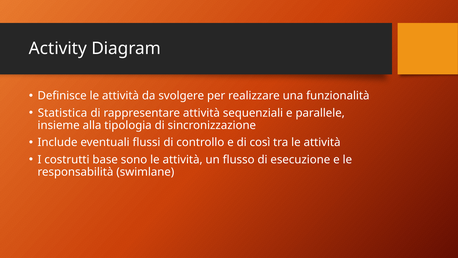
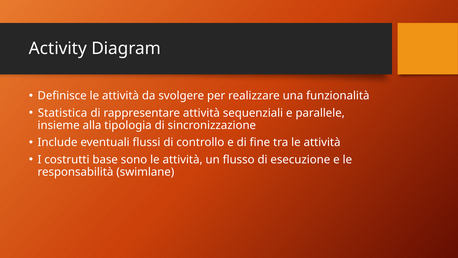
così: così -> fine
